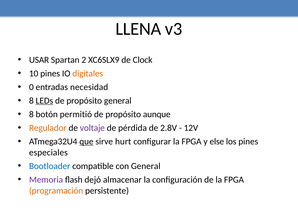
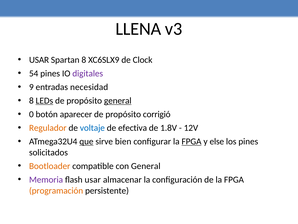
Spartan 2: 2 -> 8
10: 10 -> 54
digitales colour: orange -> purple
0: 0 -> 9
general at (118, 100) underline: none -> present
8 at (31, 114): 8 -> 0
permitió: permitió -> aparecer
aunque: aunque -> corrigió
voltaje colour: purple -> blue
pérdida: pérdida -> efectiva
2.8V: 2.8V -> 1.8V
hurt: hurt -> bien
FPGA at (192, 141) underline: none -> present
especiales: especiales -> solicitados
Bootloader colour: blue -> orange
flash dejó: dejó -> usar
